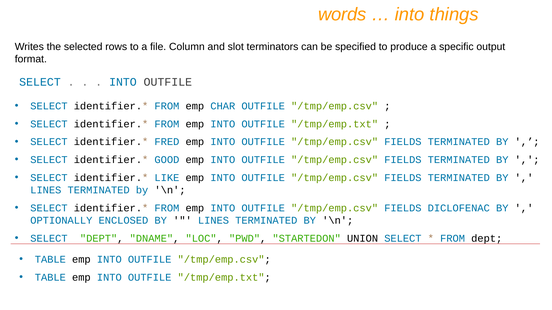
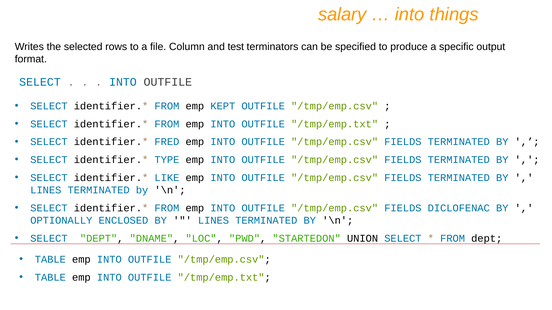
words: words -> salary
slot: slot -> test
CHAR: CHAR -> KEPT
GOOD: GOOD -> TYPE
